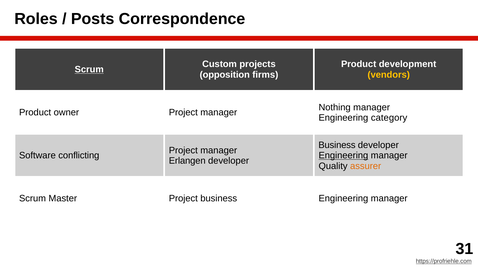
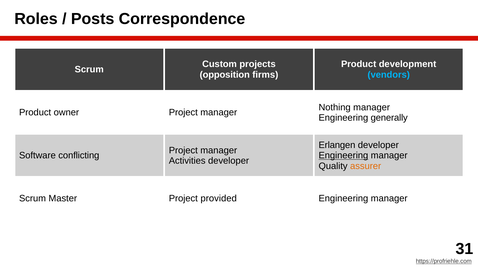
Scrum at (89, 69) underline: present -> none
vendors colour: yellow -> light blue
category: category -> generally
Business at (337, 145): Business -> Erlangen
Erlangen: Erlangen -> Activities
Project business: business -> provided
